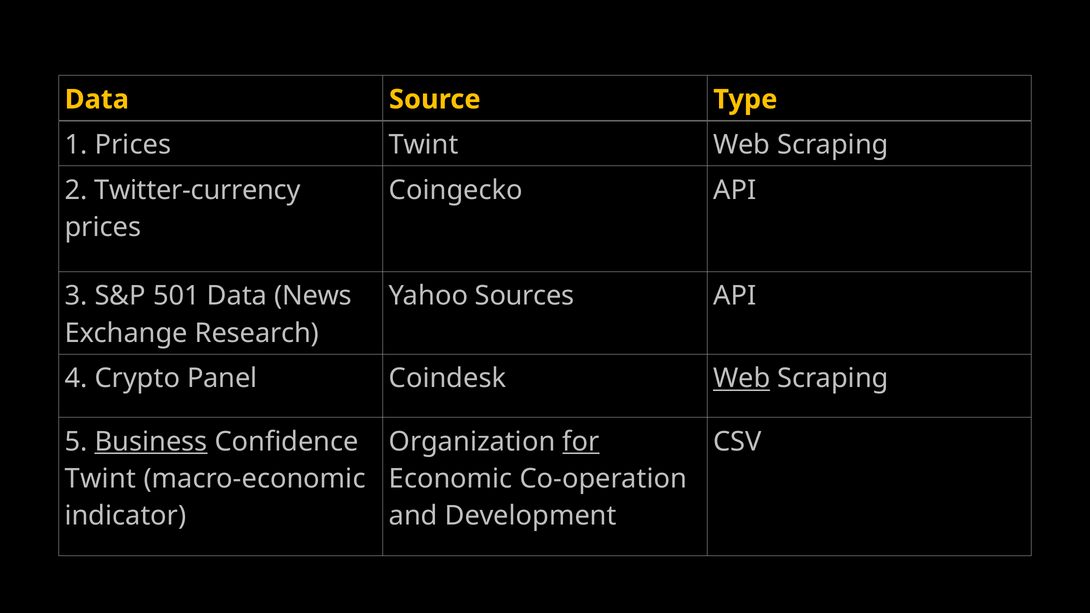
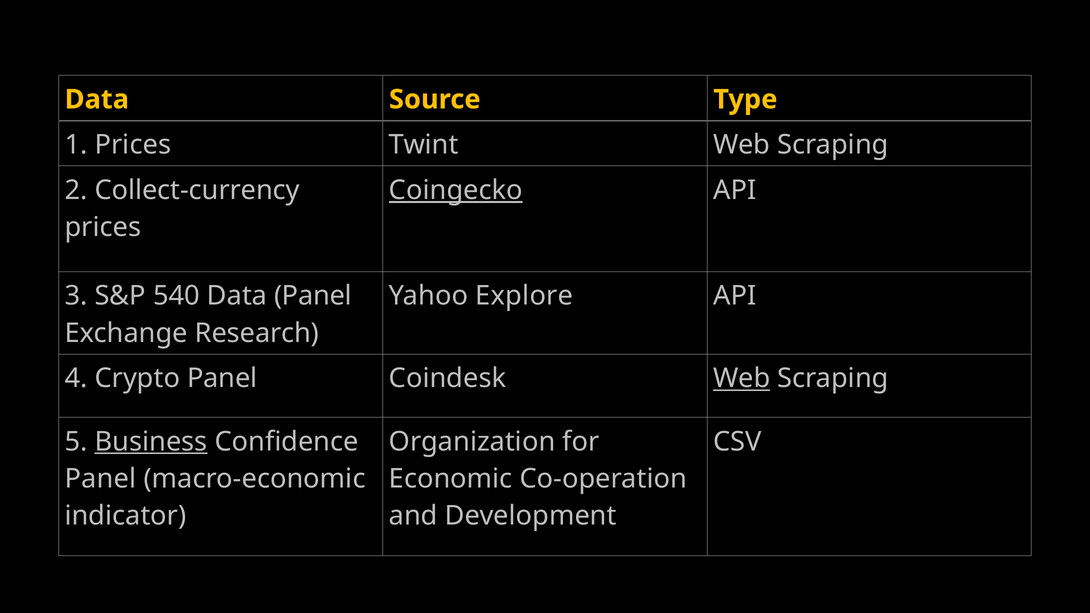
Twitter-currency: Twitter-currency -> Collect-currency
Coingecko underline: none -> present
501: 501 -> 540
Data News: News -> Panel
Sources: Sources -> Explore
for underline: present -> none
Twint at (101, 479): Twint -> Panel
